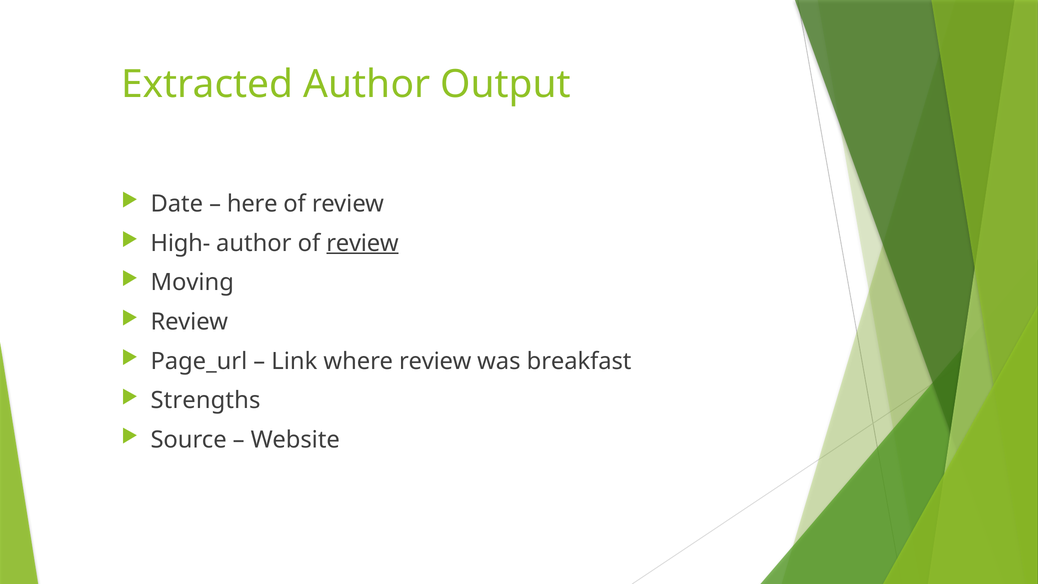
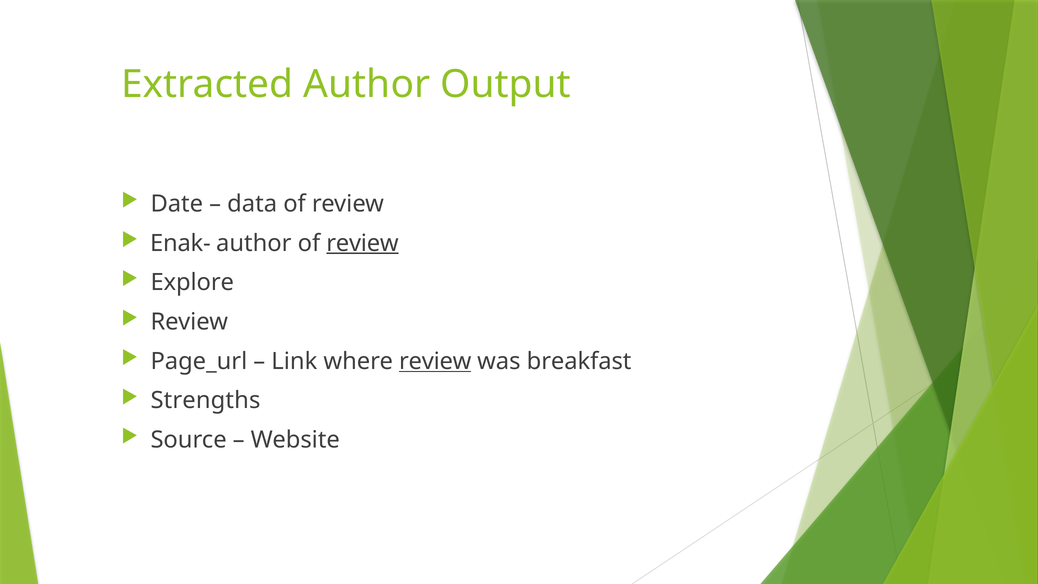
here: here -> data
High-: High- -> Enak-
Moving: Moving -> Explore
review at (435, 361) underline: none -> present
